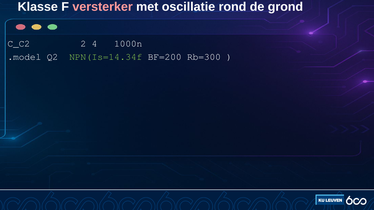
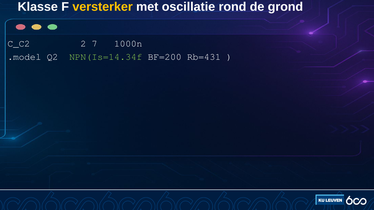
versterker colour: pink -> yellow
4: 4 -> 7
Rb=300: Rb=300 -> Rb=431
